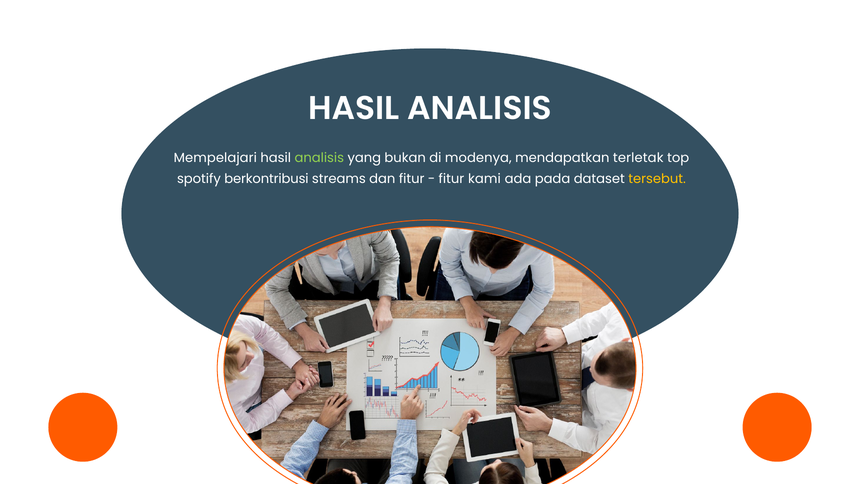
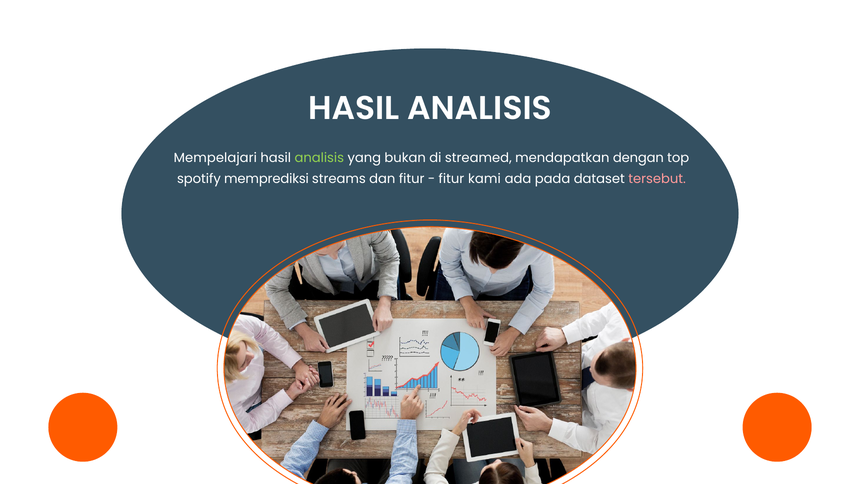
modenya: modenya -> streamed
terletak: terletak -> dengan
berkontribusi: berkontribusi -> memprediksi
tersebut colour: yellow -> pink
